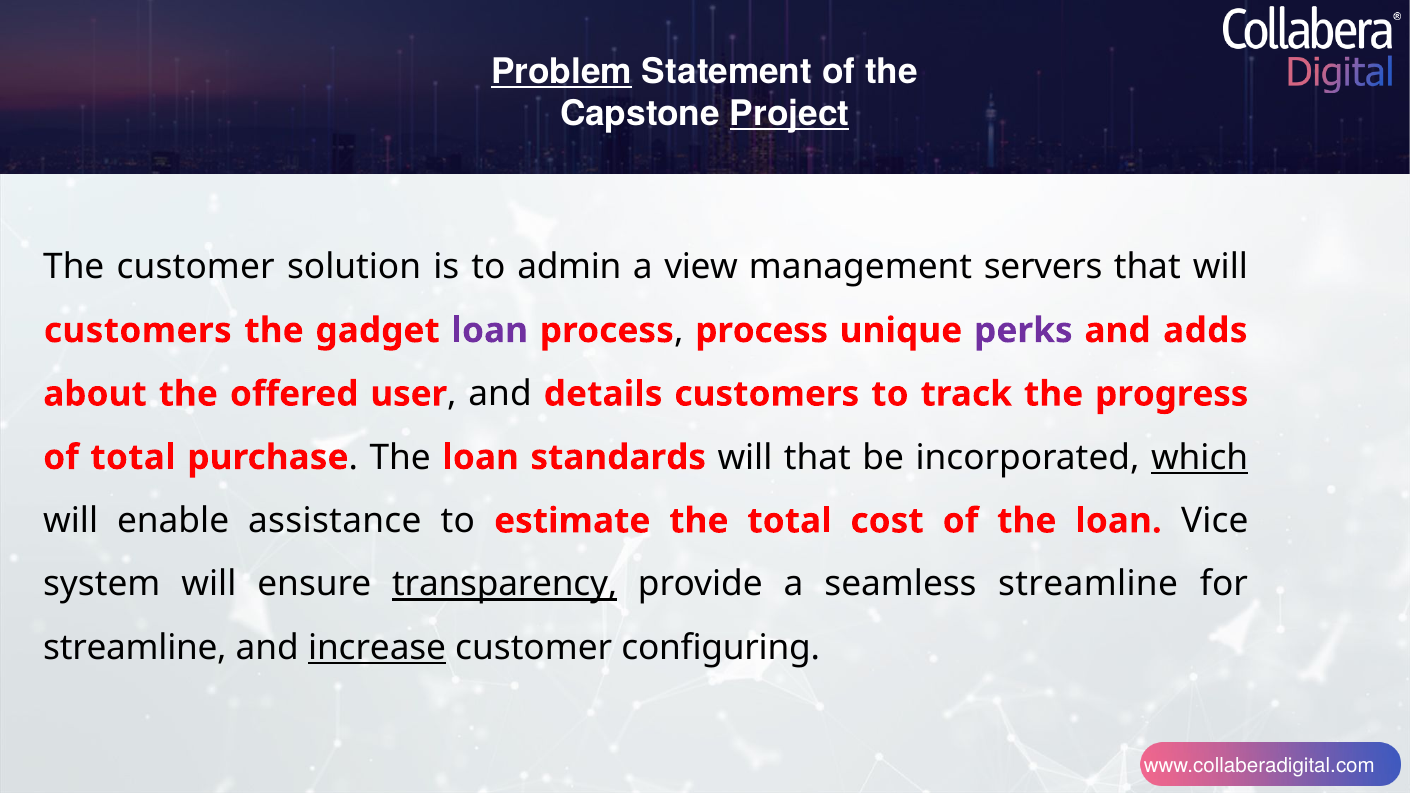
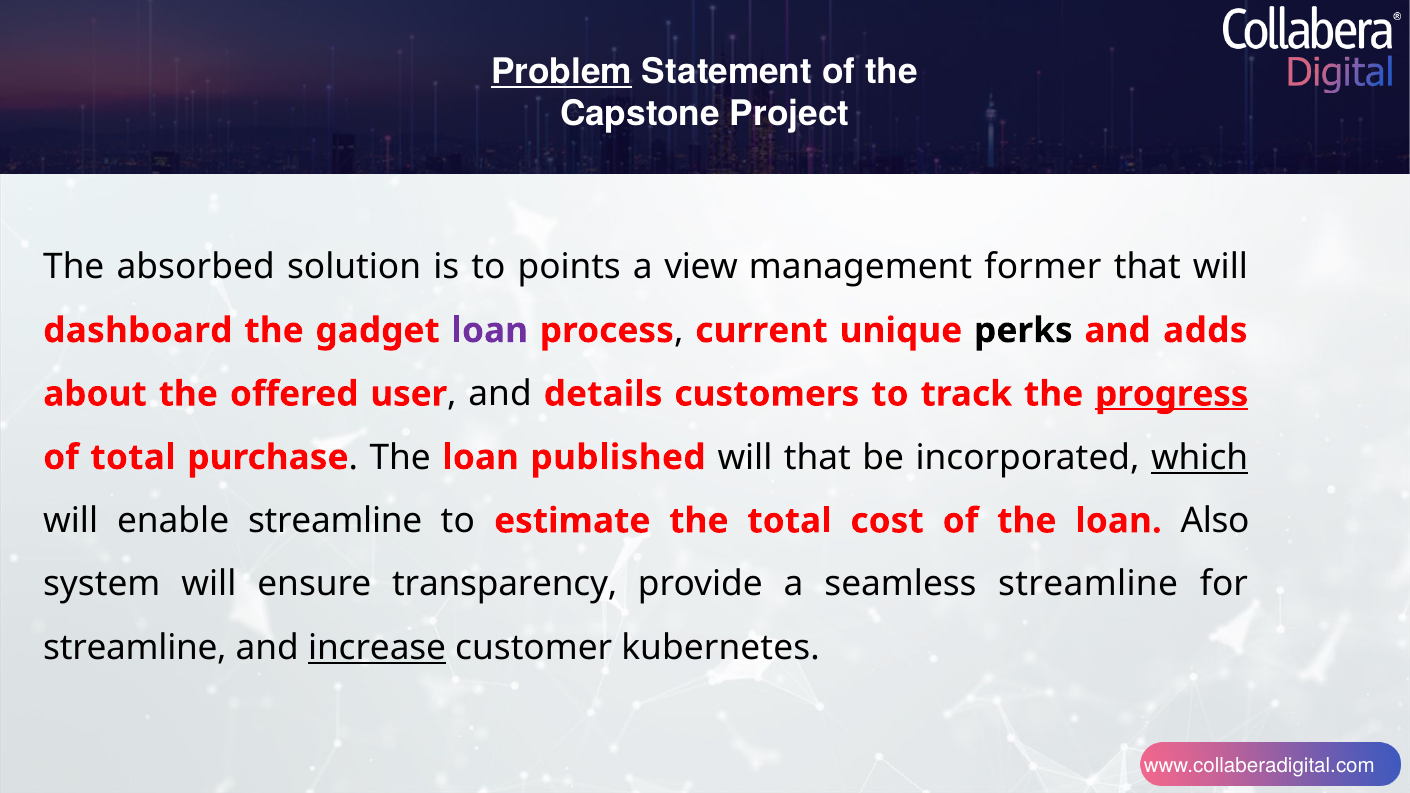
Project underline: present -> none
The customer: customer -> absorbed
admin: admin -> points
servers: servers -> former
customers at (138, 331): customers -> dashboard
process at (762, 331): process -> current
perks colour: purple -> black
progress underline: none -> present
standards: standards -> published
enable assistance: assistance -> streamline
Vice: Vice -> Also
transparency underline: present -> none
configuring: configuring -> kubernetes
